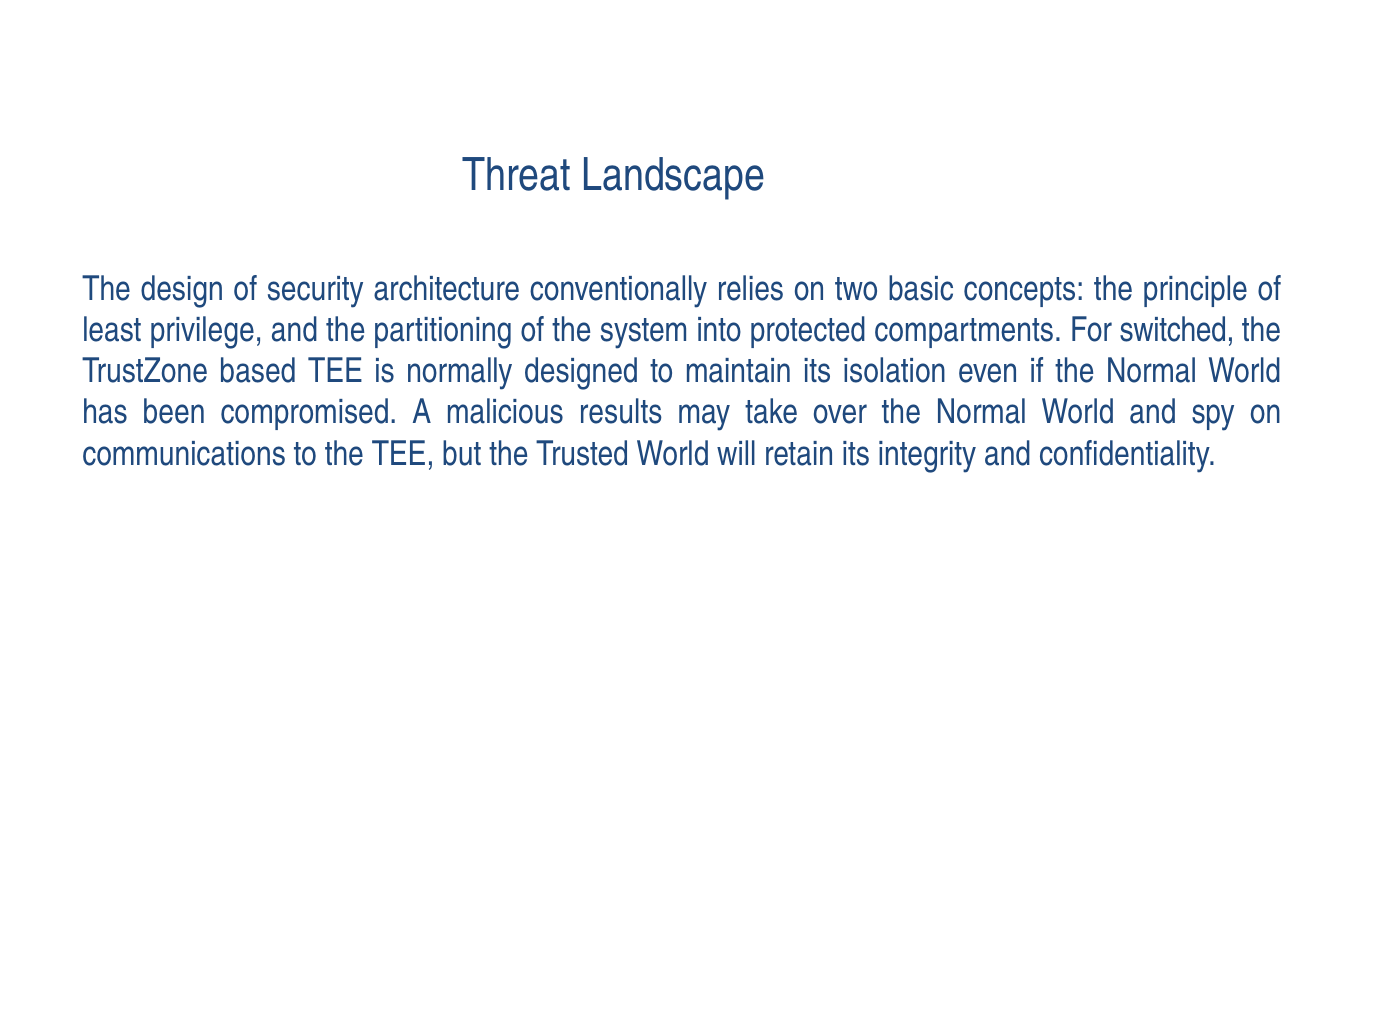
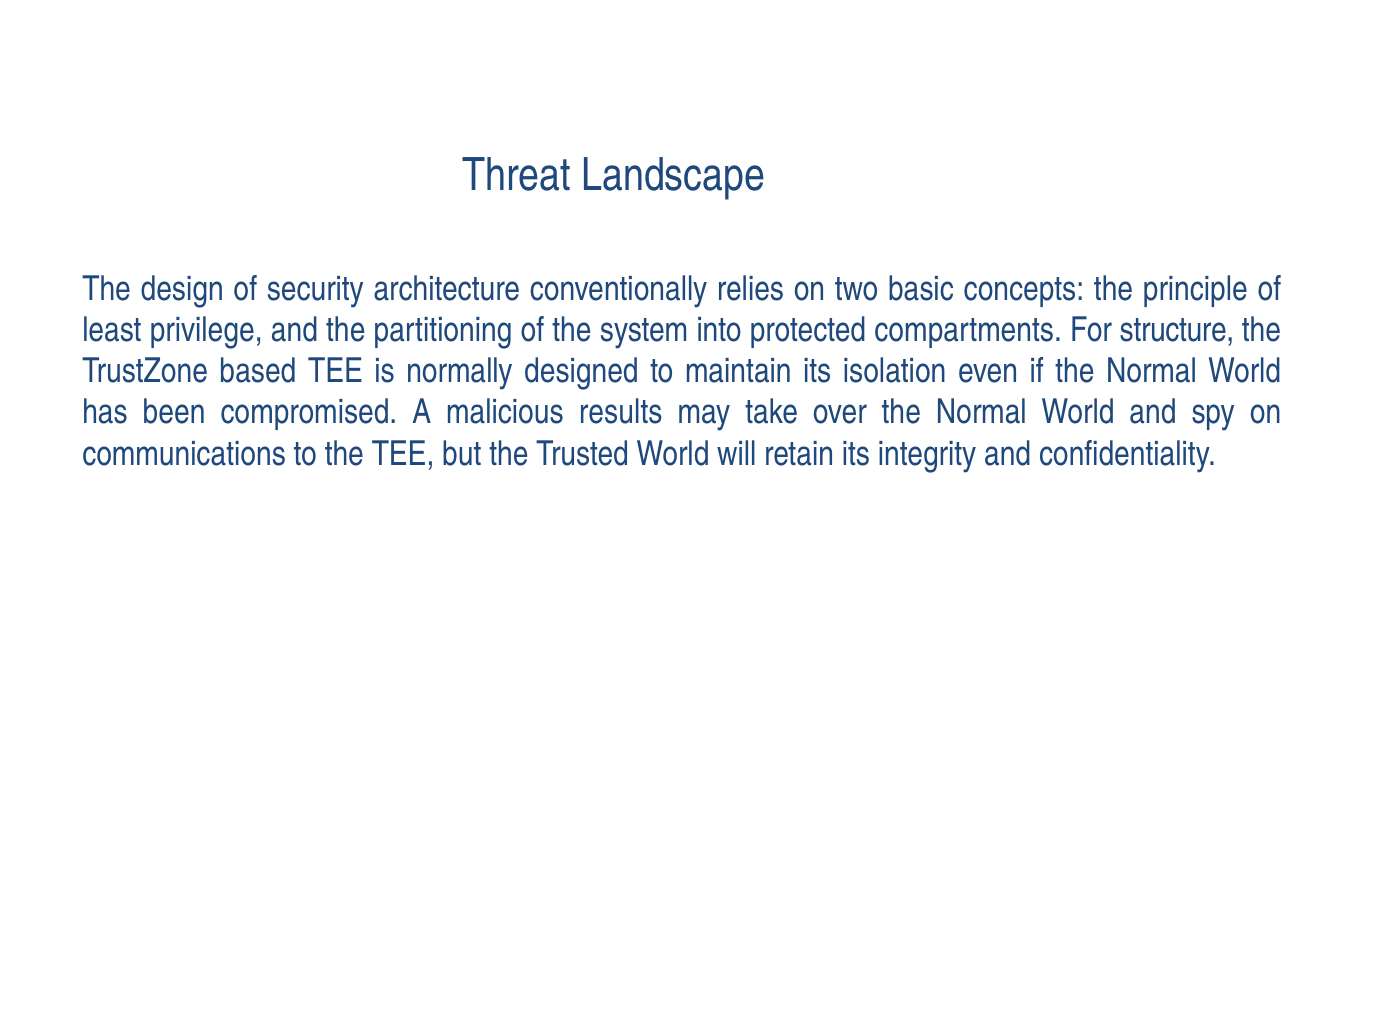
switched: switched -> structure
